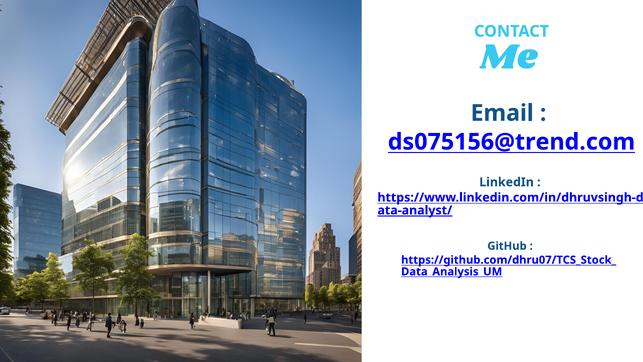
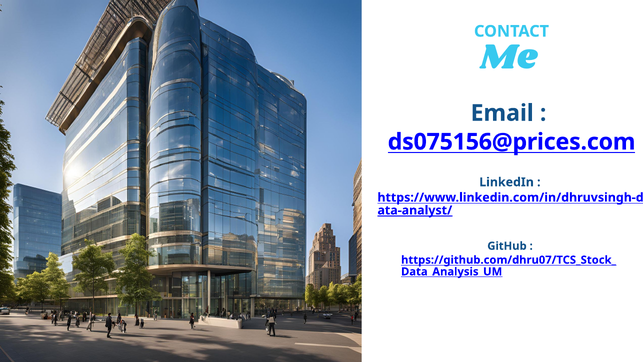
ds075156@trend.com: ds075156@trend.com -> ds075156@prices.com
